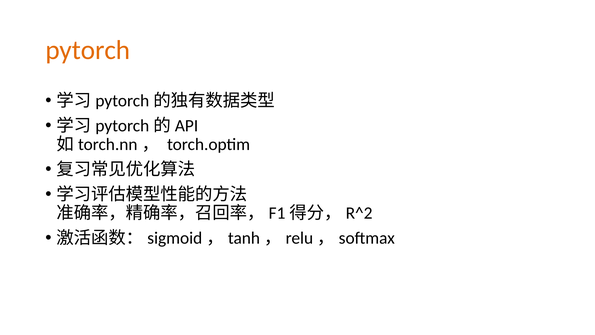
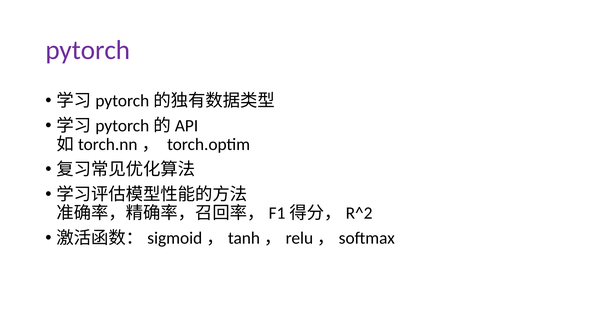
pytorch colour: orange -> purple
